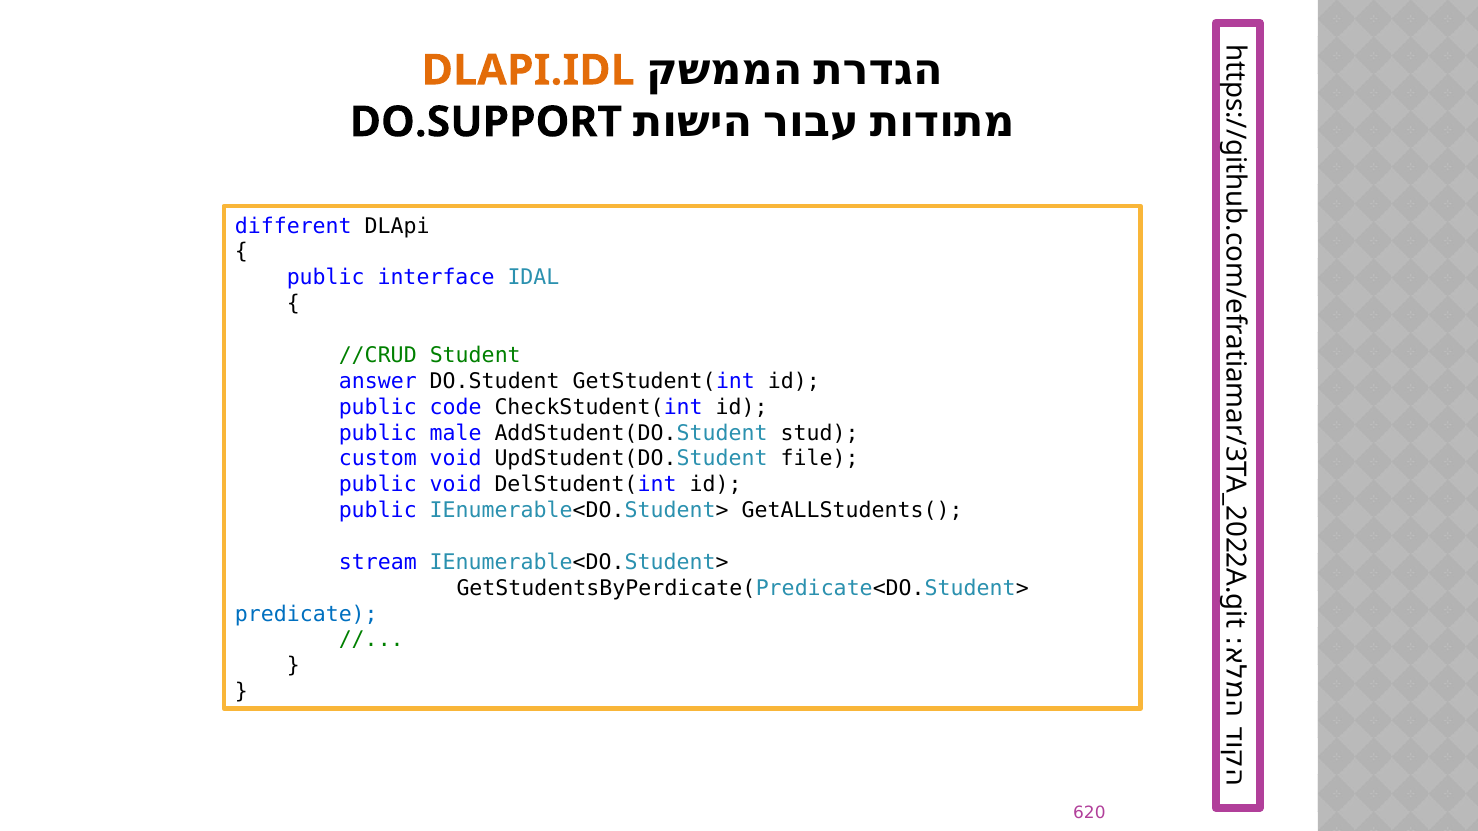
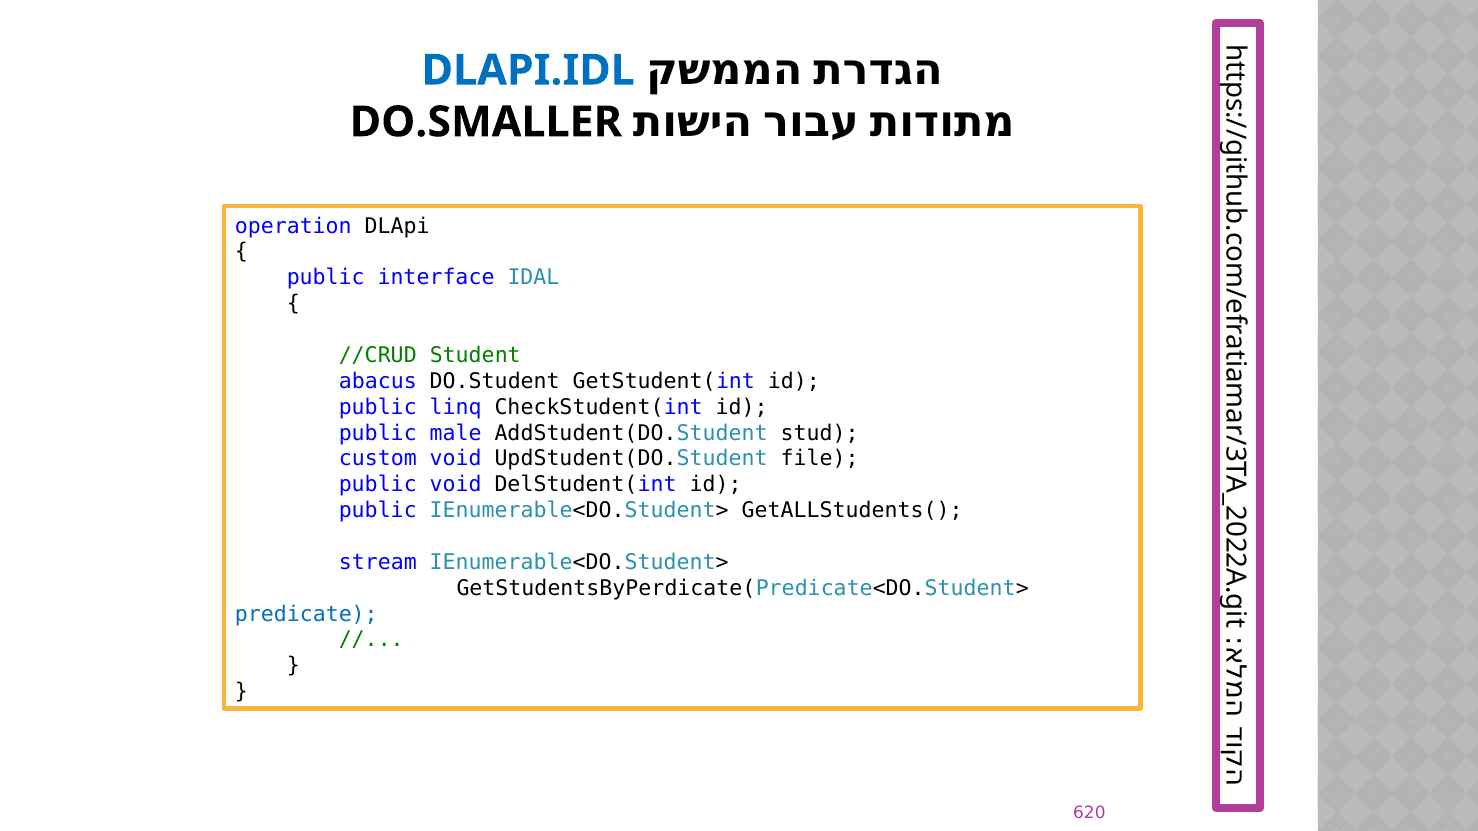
DLAPI.IDL colour: orange -> blue
DO.SUPPORT: DO.SUPPORT -> DO.SMALLER
different: different -> operation
answer: answer -> abacus
code: code -> linq
